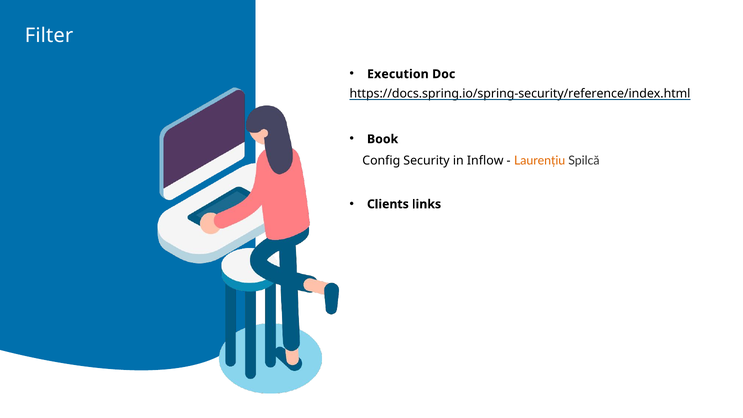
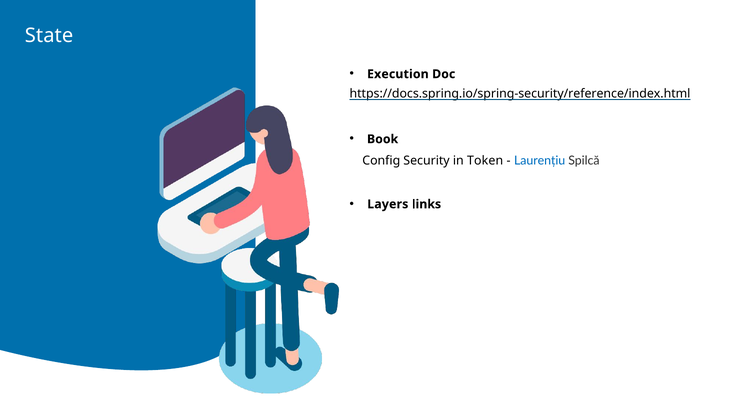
Filter: Filter -> State
Inflow: Inflow -> Token
Laurențiu colour: orange -> blue
Clients: Clients -> Layers
